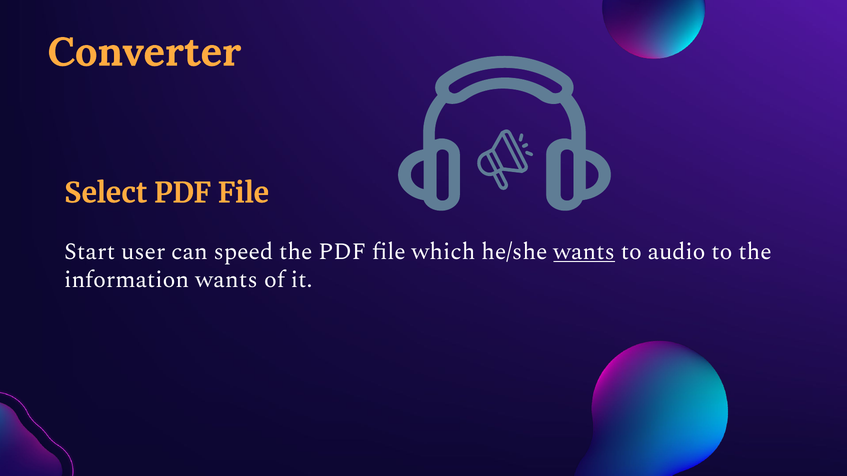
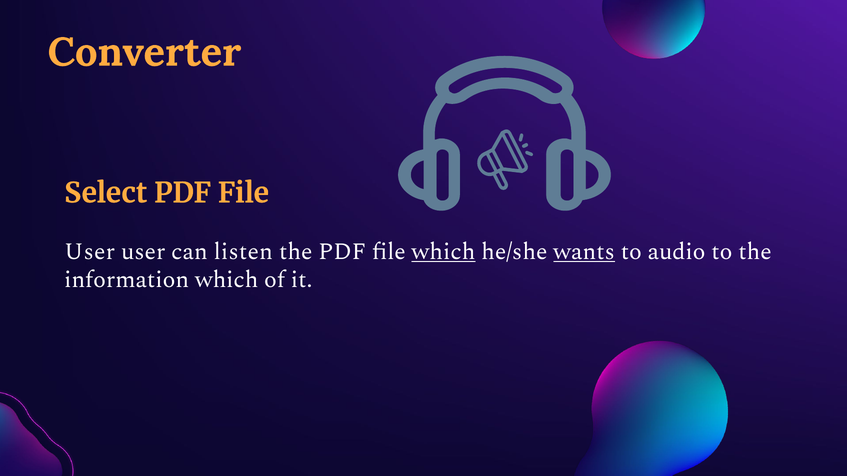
Start at (90, 252): Start -> User
speed: speed -> listen
which at (443, 252) underline: none -> present
information wants: wants -> which
